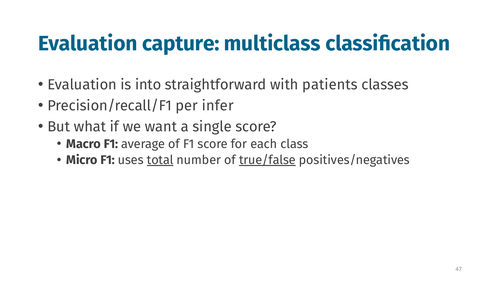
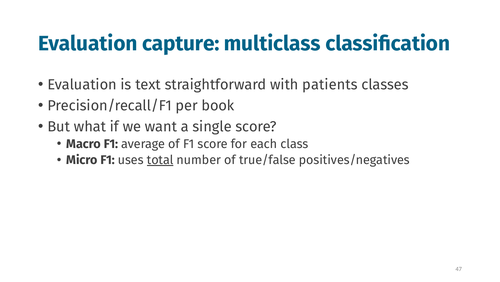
into: into -> text
infer: infer -> book
true/false underline: present -> none
